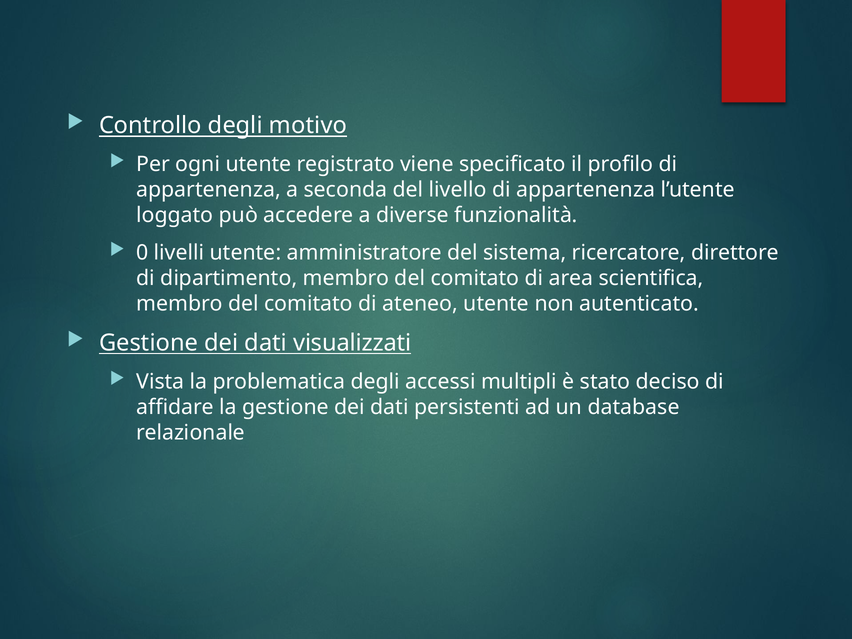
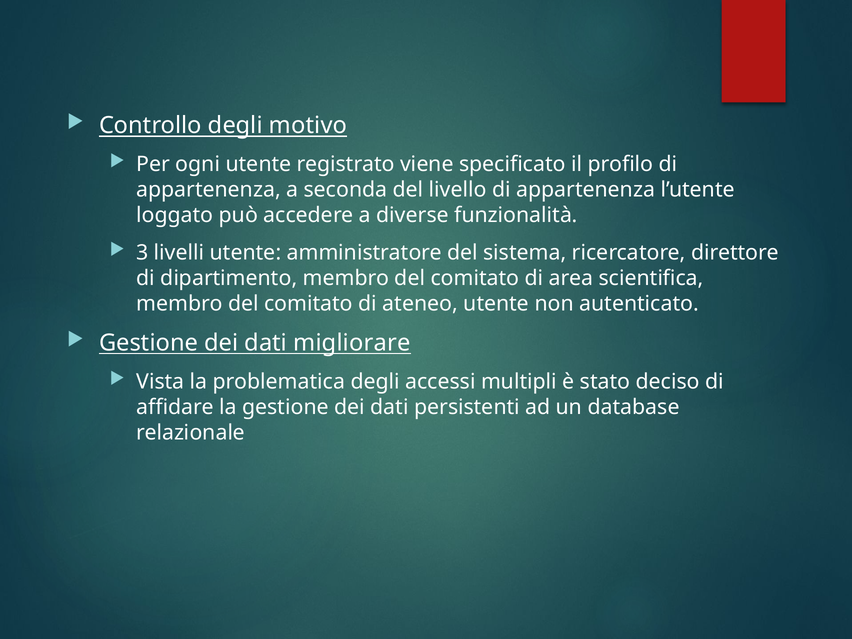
0: 0 -> 3
visualizzati: visualizzati -> migliorare
